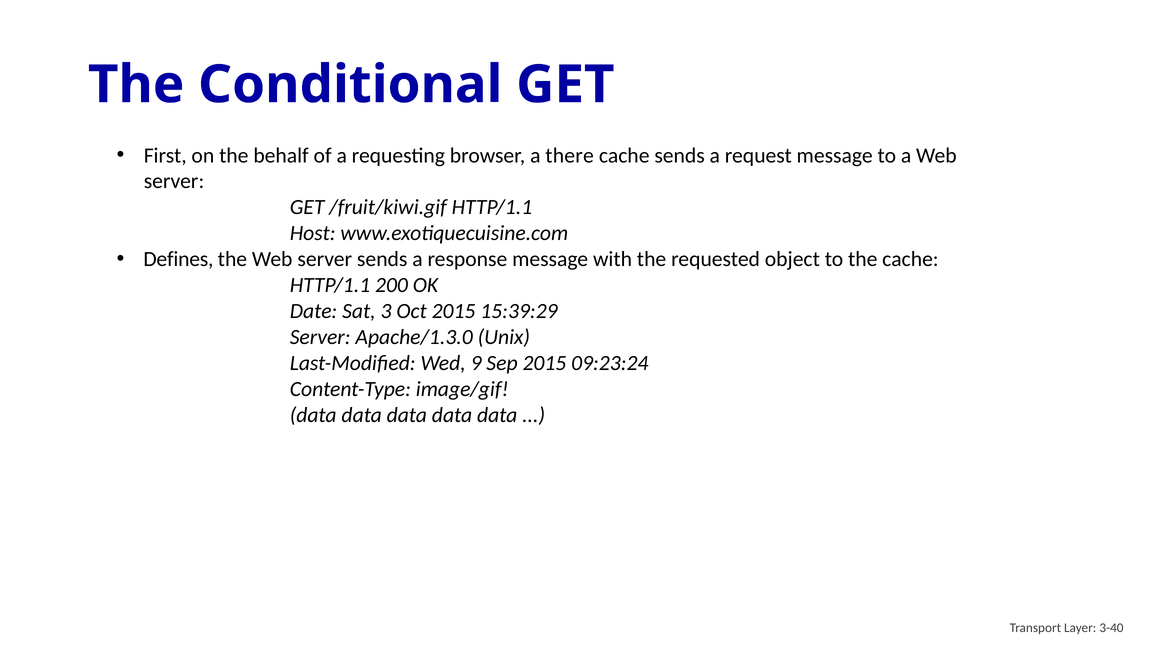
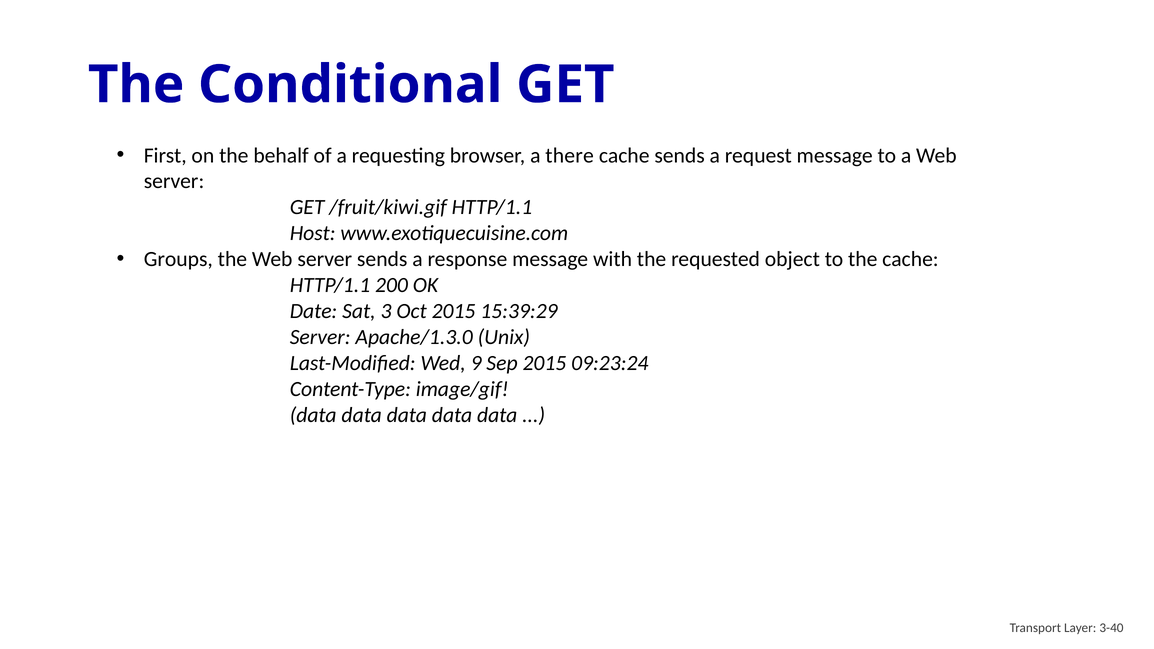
Defines: Defines -> Groups
